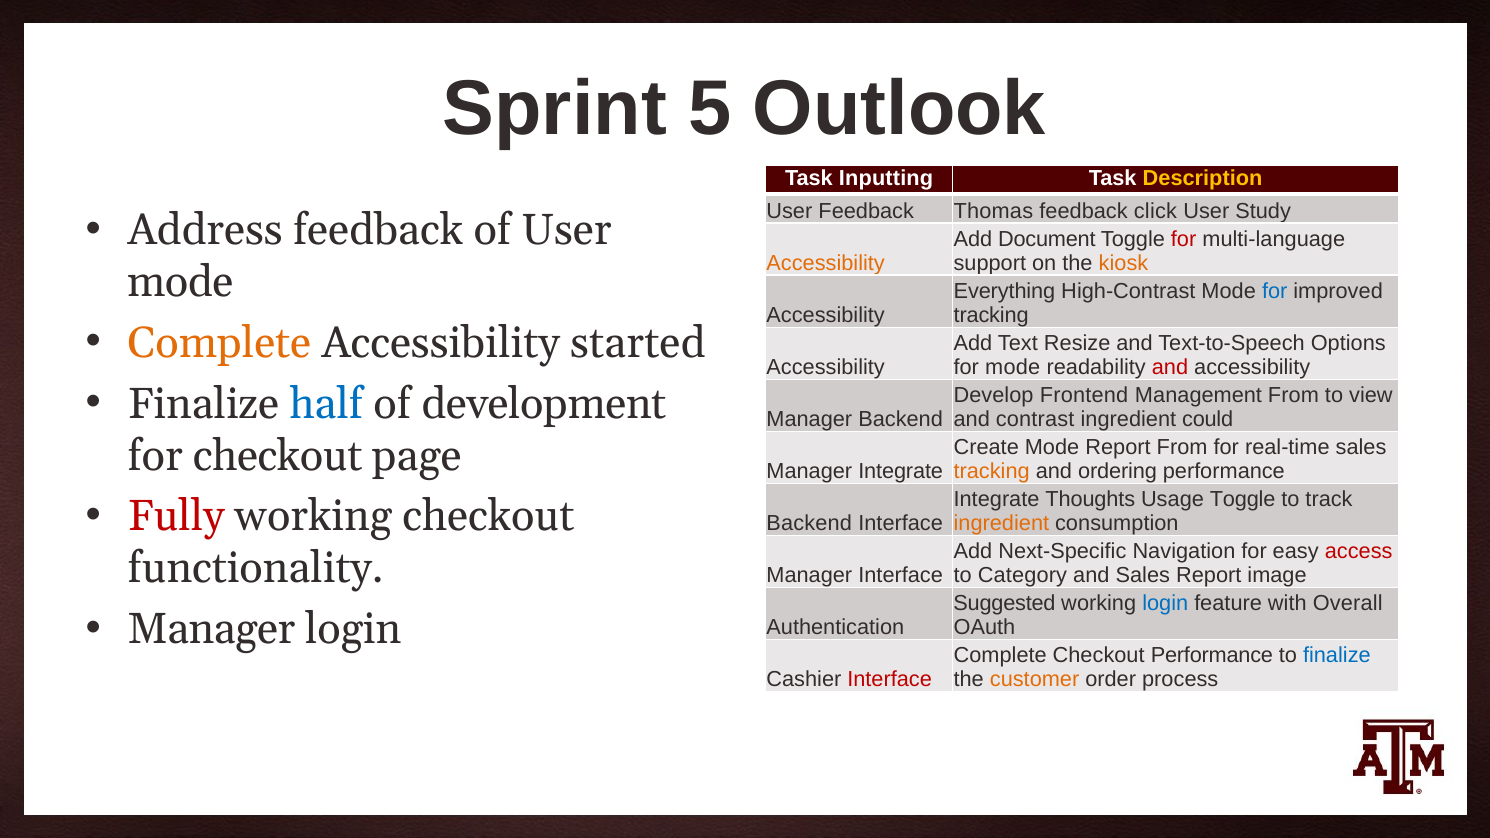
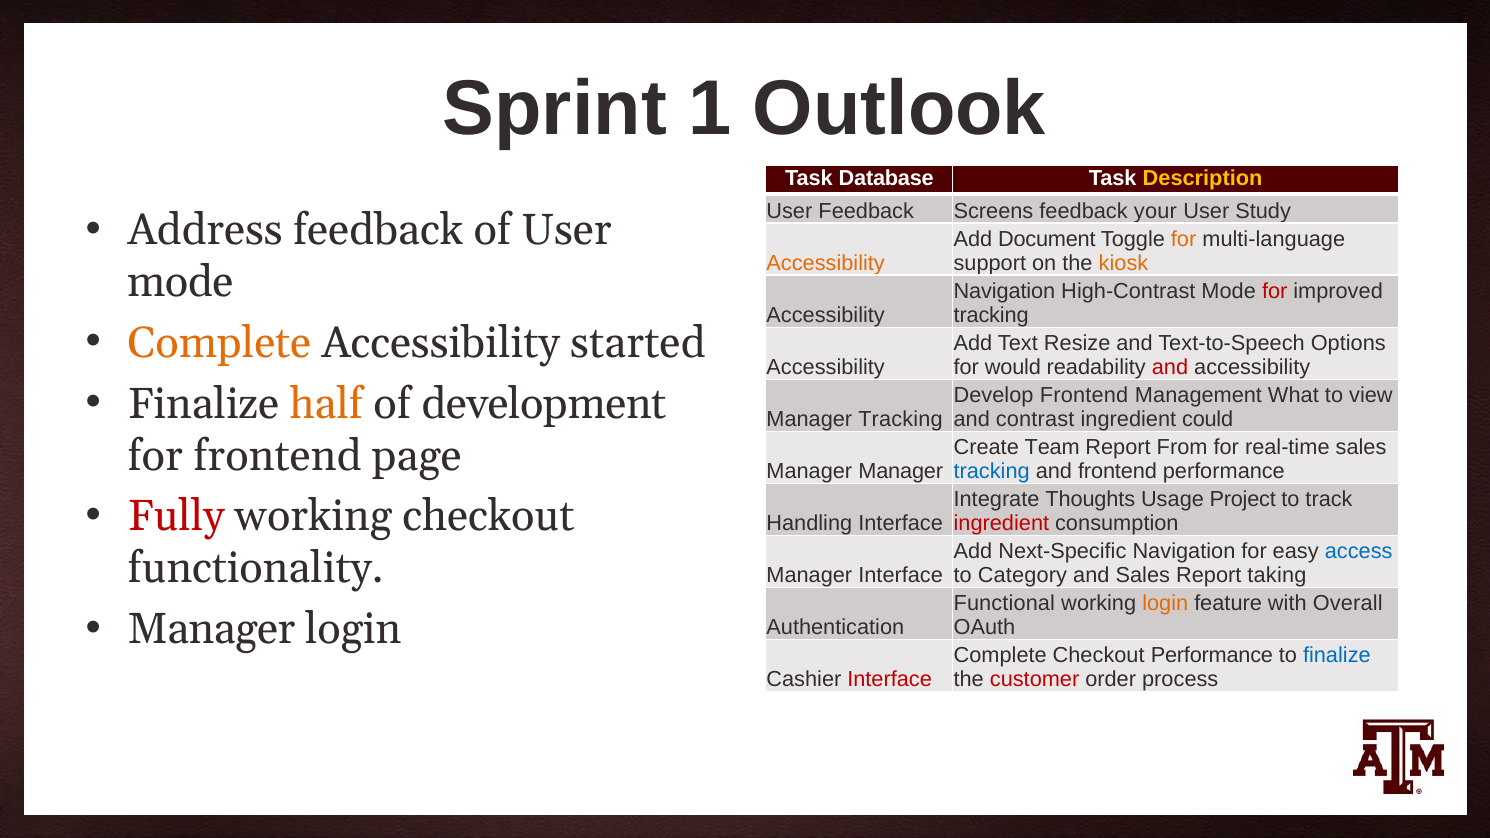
5: 5 -> 1
Inputting: Inputting -> Database
Thomas: Thomas -> Screens
click: click -> your
for at (1184, 239) colour: red -> orange
Everything at (1004, 291): Everything -> Navigation
for at (1275, 291) colour: blue -> red
for mode: mode -> would
half colour: blue -> orange
Management From: From -> What
Manager Backend: Backend -> Tracking
Create Mode: Mode -> Team
for checkout: checkout -> frontend
Manager Integrate: Integrate -> Manager
tracking at (992, 472) colour: orange -> blue
and ordering: ordering -> frontend
Usage Toggle: Toggle -> Project
Backend at (809, 524): Backend -> Handling
ingredient at (1001, 524) colour: orange -> red
access colour: red -> blue
image: image -> taking
Suggested: Suggested -> Functional
login at (1165, 603) colour: blue -> orange
customer colour: orange -> red
